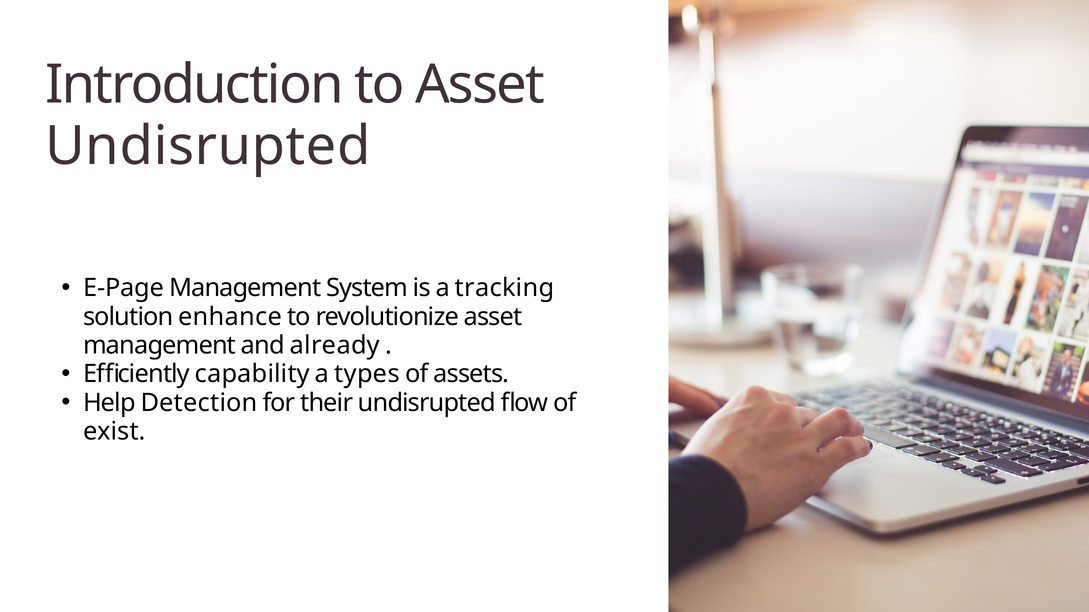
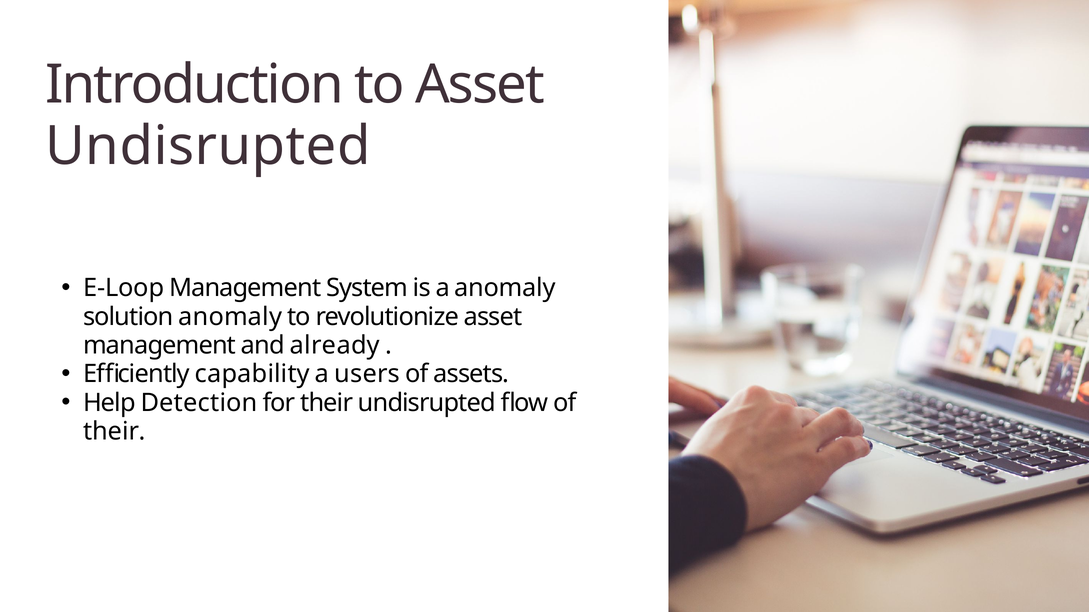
E-Page: E-Page -> E-Loop
a tracking: tracking -> anomaly
solution enhance: enhance -> anomaly
types: types -> users
exist at (114, 432): exist -> their
